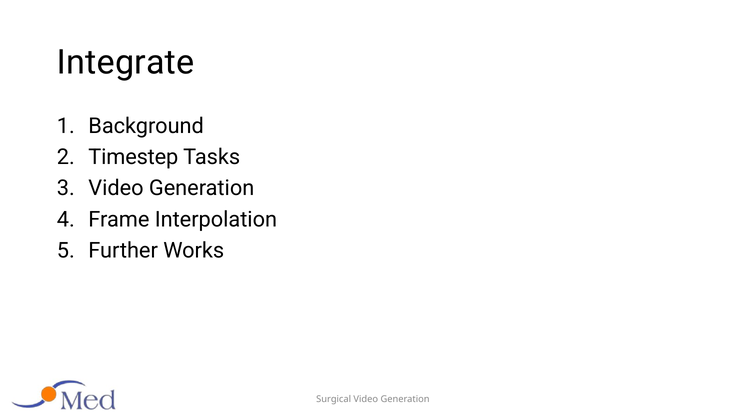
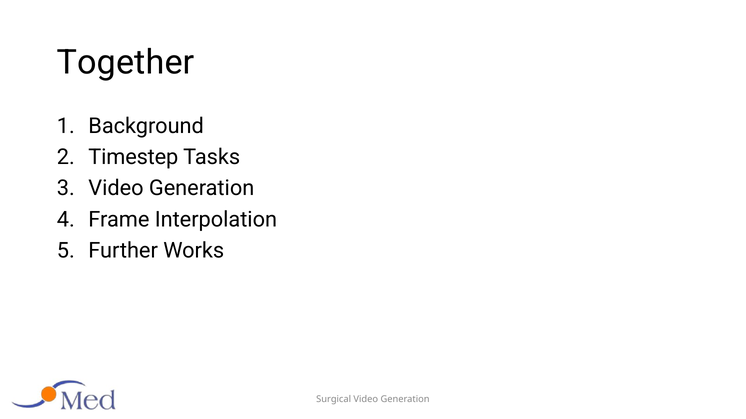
Integrate: Integrate -> Together
